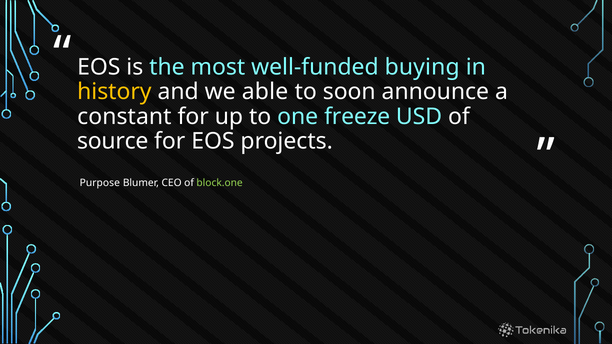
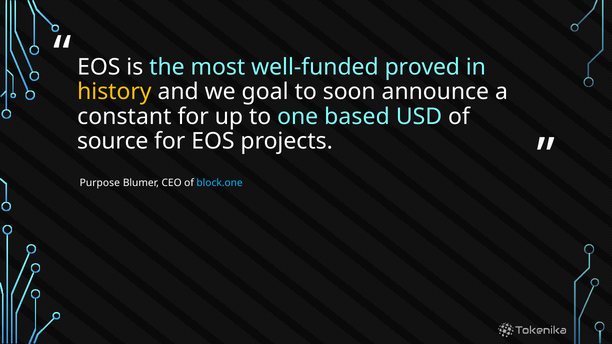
buying: buying -> proved
able: able -> goal
freeze: freeze -> based
block.one colour: light green -> light blue
